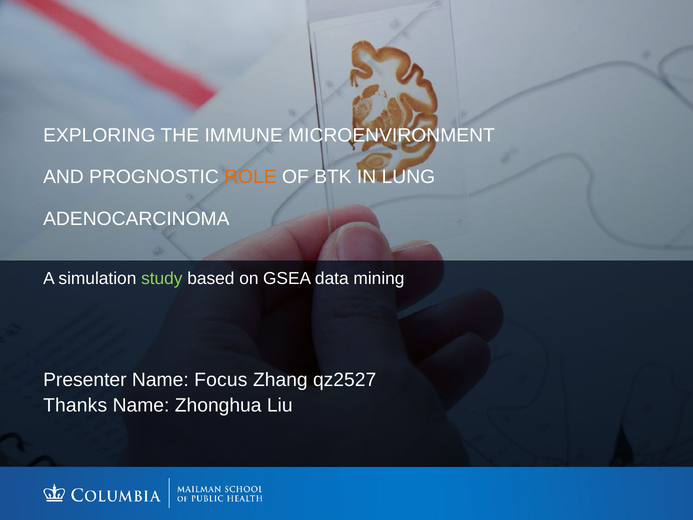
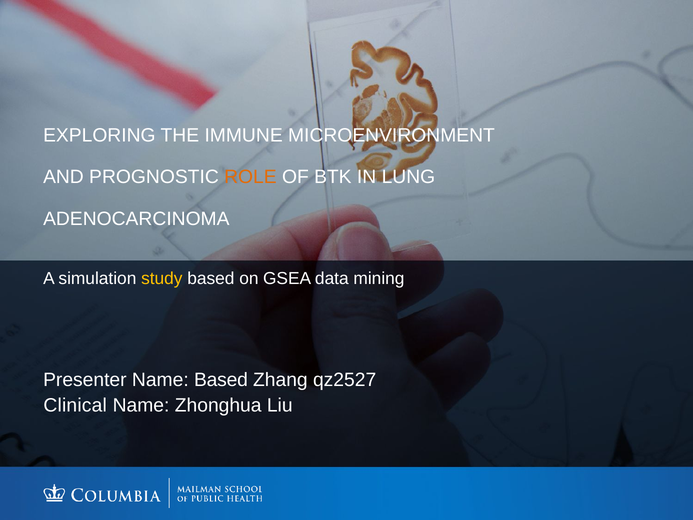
study colour: light green -> yellow
Name Focus: Focus -> Based
Thanks: Thanks -> Clinical
